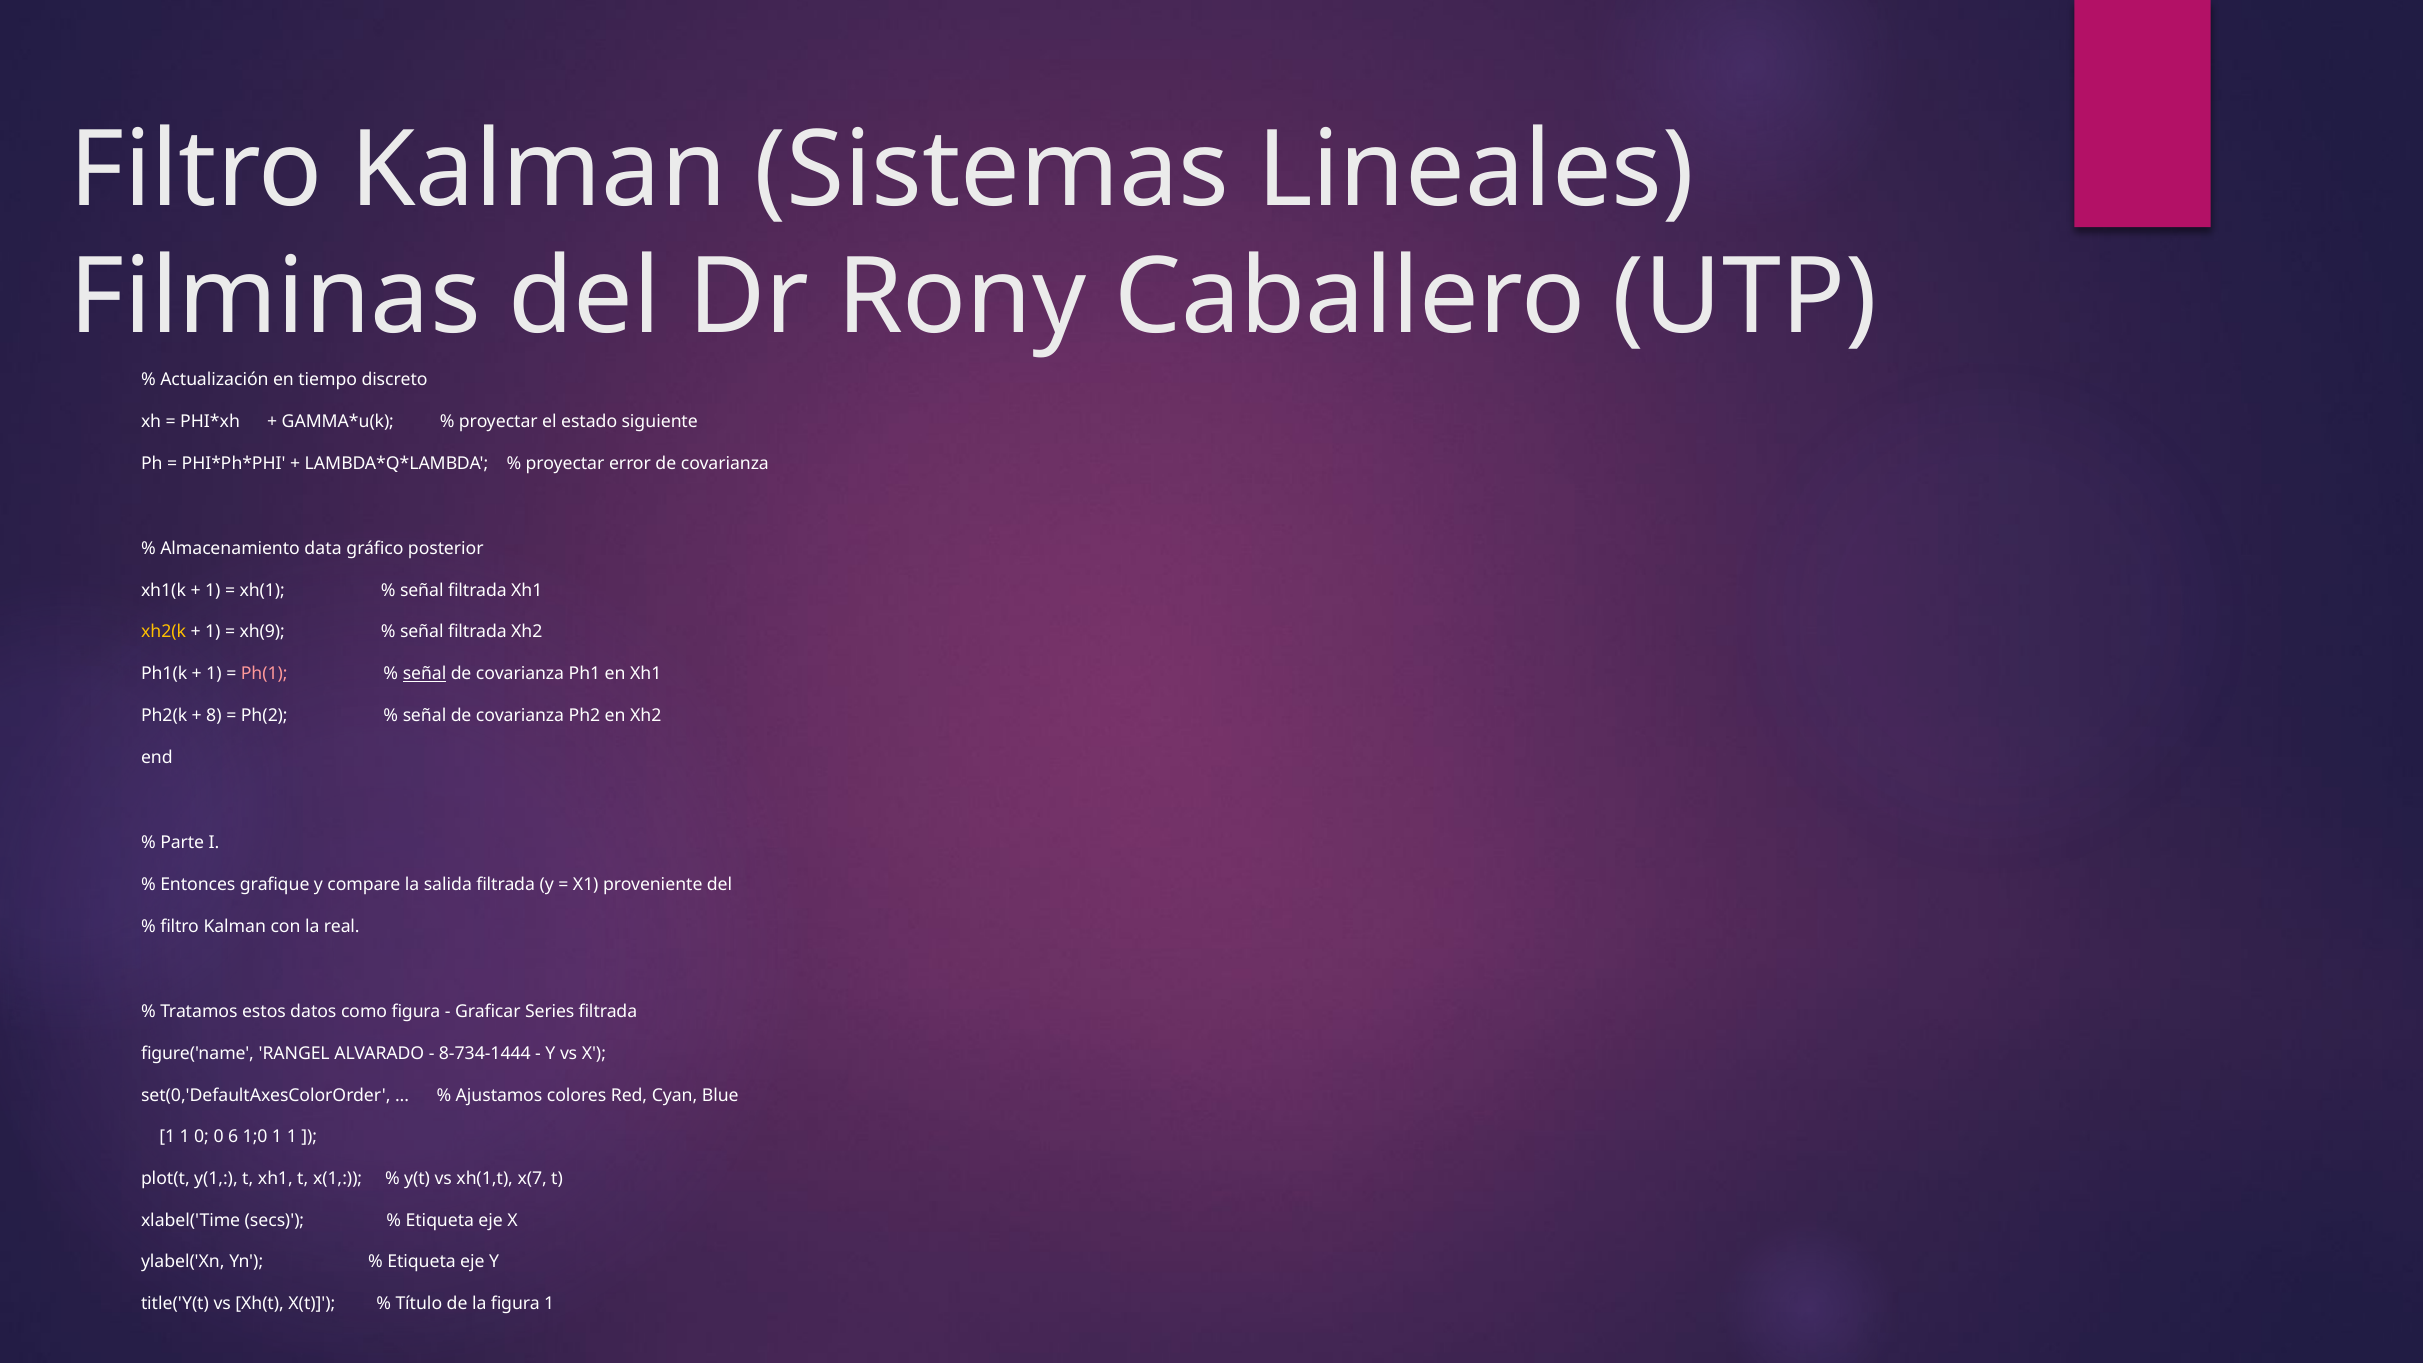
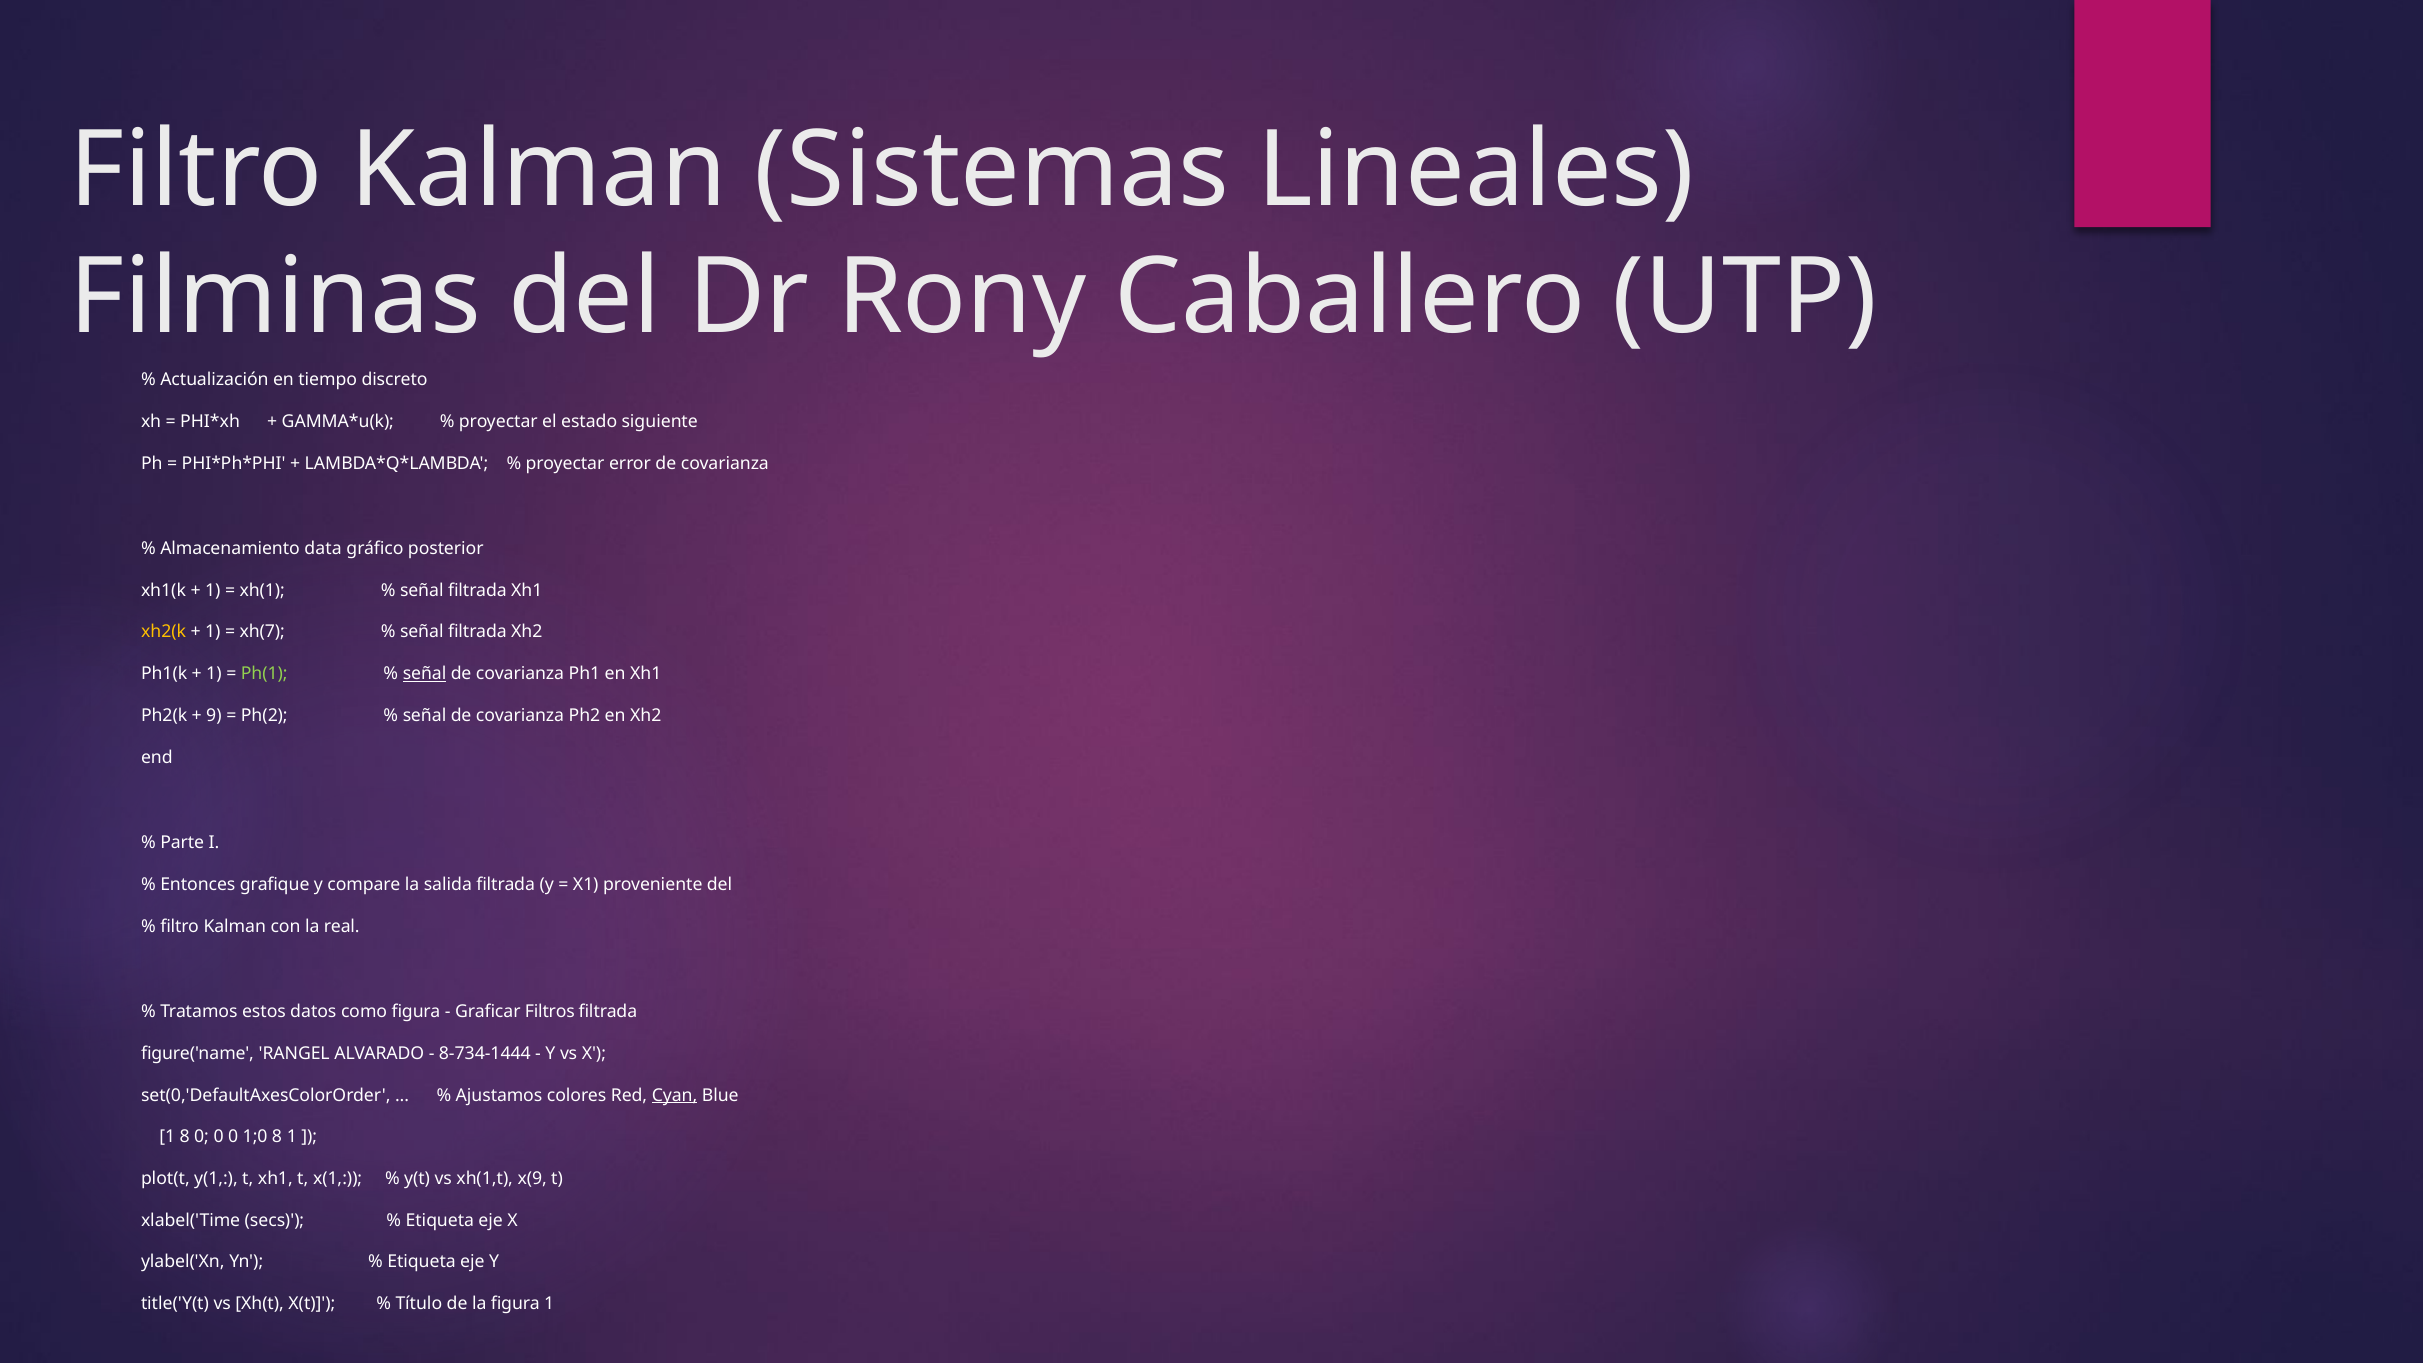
xh(9: xh(9 -> xh(7
Ph(1 colour: pink -> light green
8: 8 -> 9
Series: Series -> Filtros
Cyan underline: none -> present
1 at (185, 1137): 1 -> 8
0 0 6: 6 -> 0
1;0 1: 1 -> 8
x(7: x(7 -> x(9
